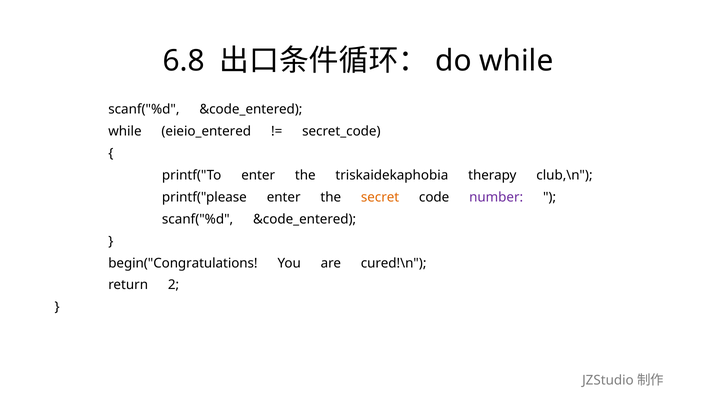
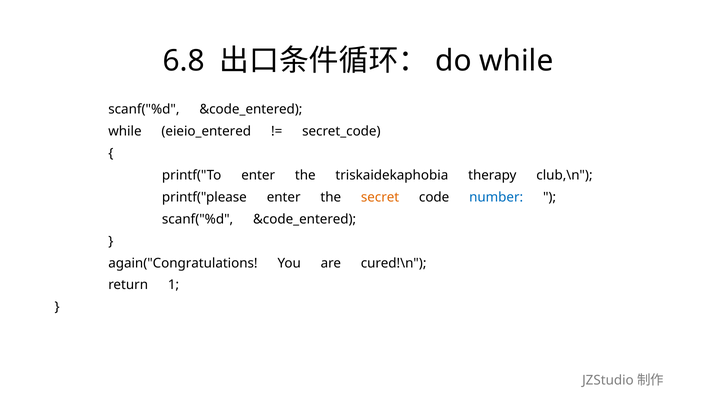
number colour: purple -> blue
begin("Congratulations: begin("Congratulations -> again("Congratulations
2: 2 -> 1
